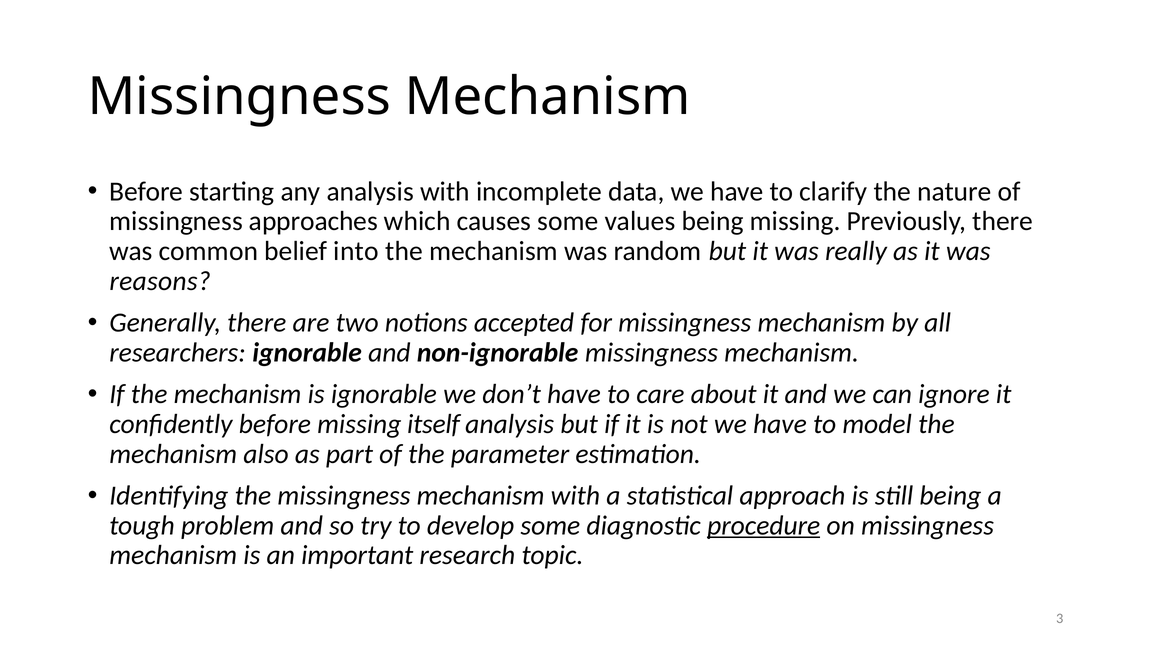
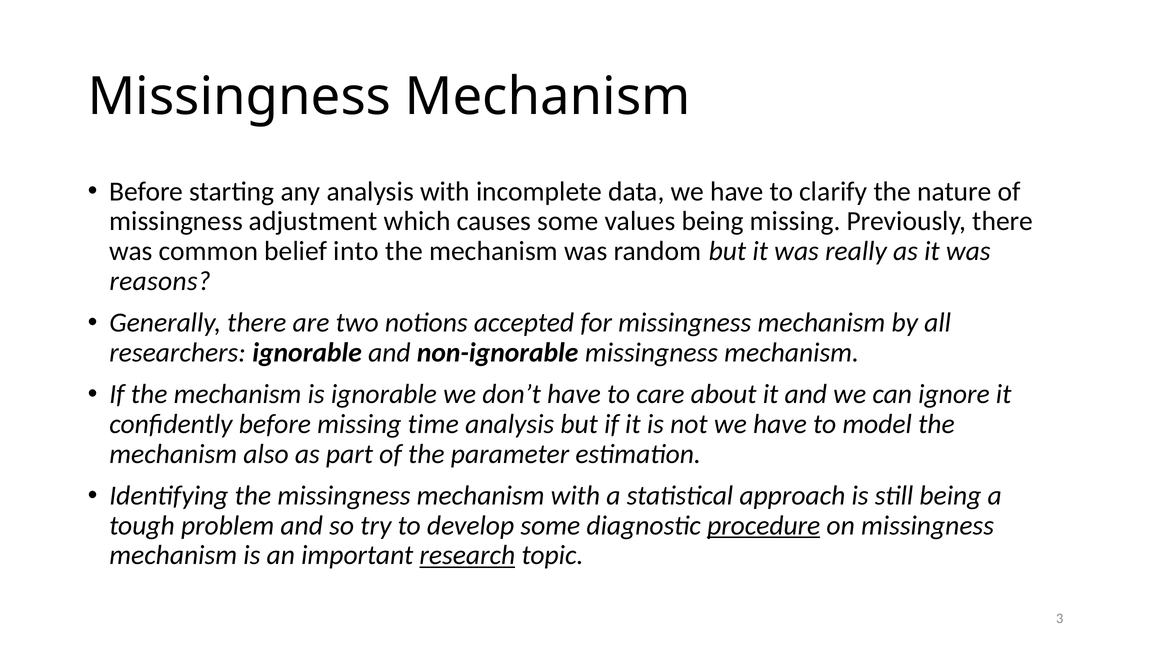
approaches: approaches -> adjustment
itself: itself -> time
research underline: none -> present
